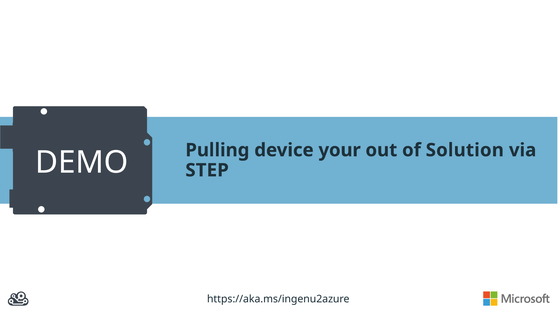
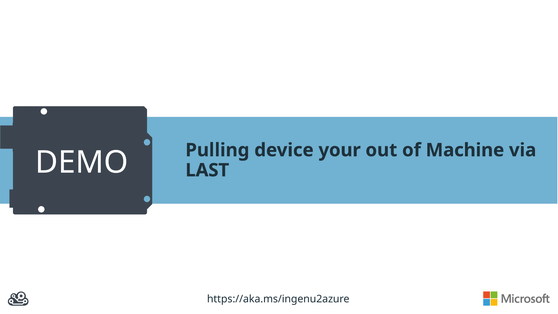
Solution: Solution -> Machine
STEP: STEP -> LAST
